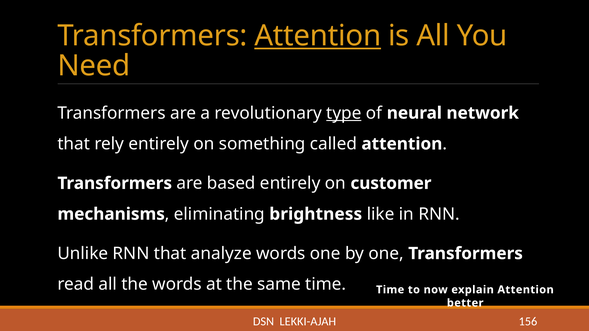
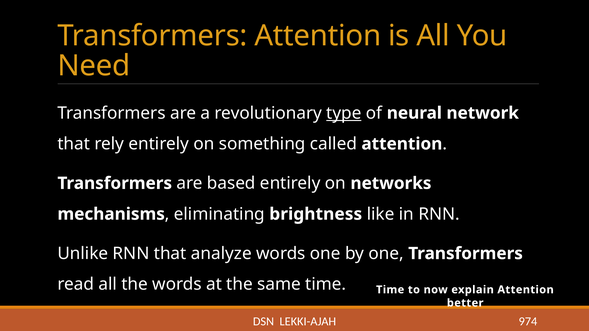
Attention at (318, 36) underline: present -> none
customer: customer -> networks
156: 156 -> 974
